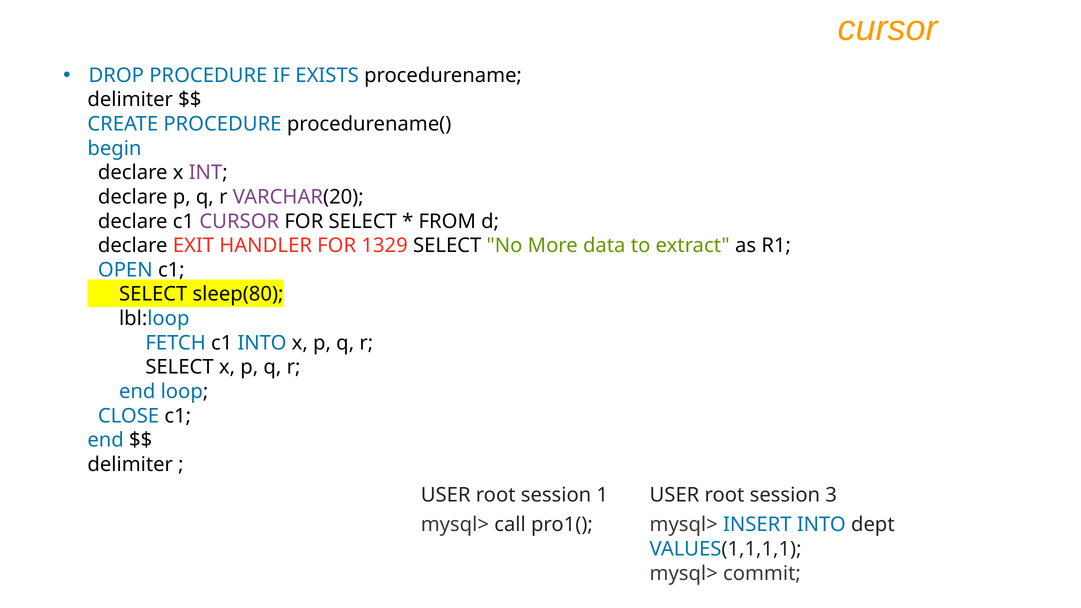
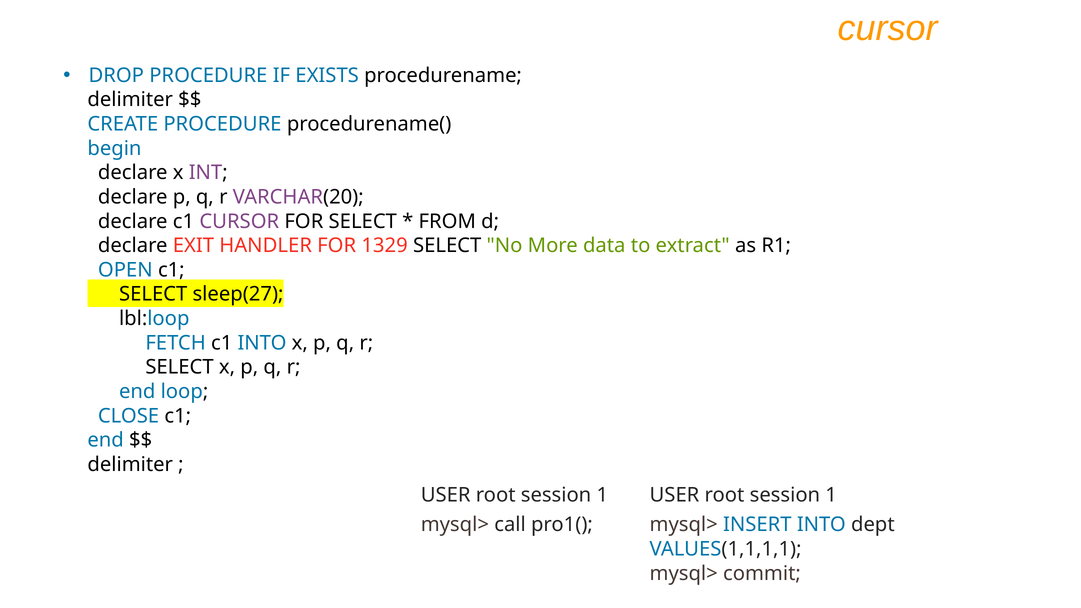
sleep(80: sleep(80 -> sleep(27
3 at (831, 495): 3 -> 1
